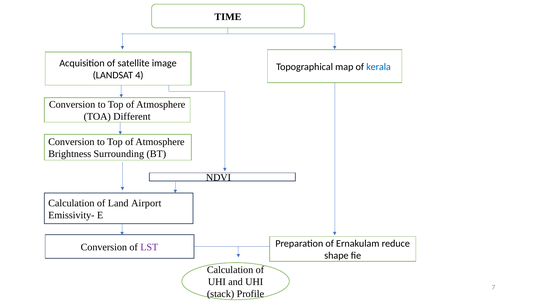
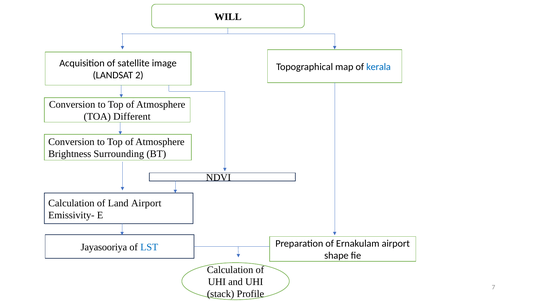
TIME: TIME -> WILL
4: 4 -> 2
Conversion at (104, 248): Conversion -> Jayasooriya
LST colour: purple -> blue
Ernakulam reduce: reduce -> airport
